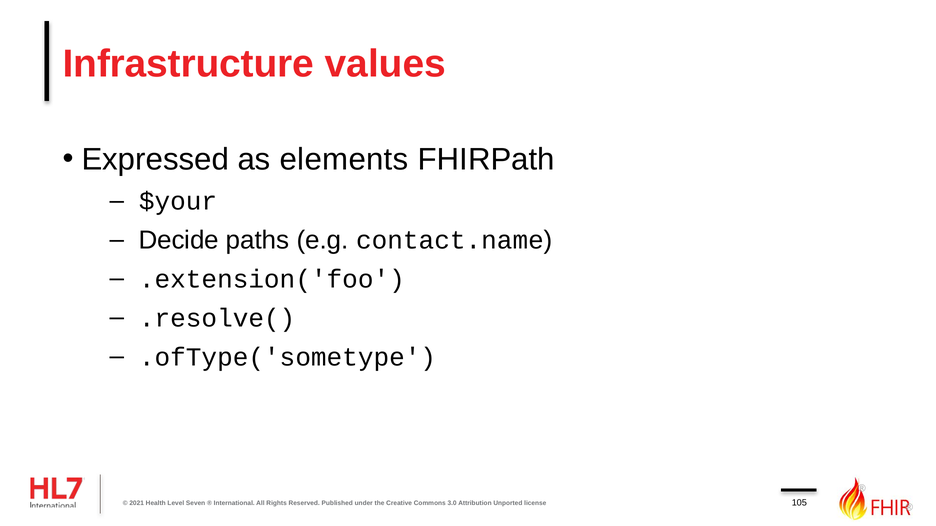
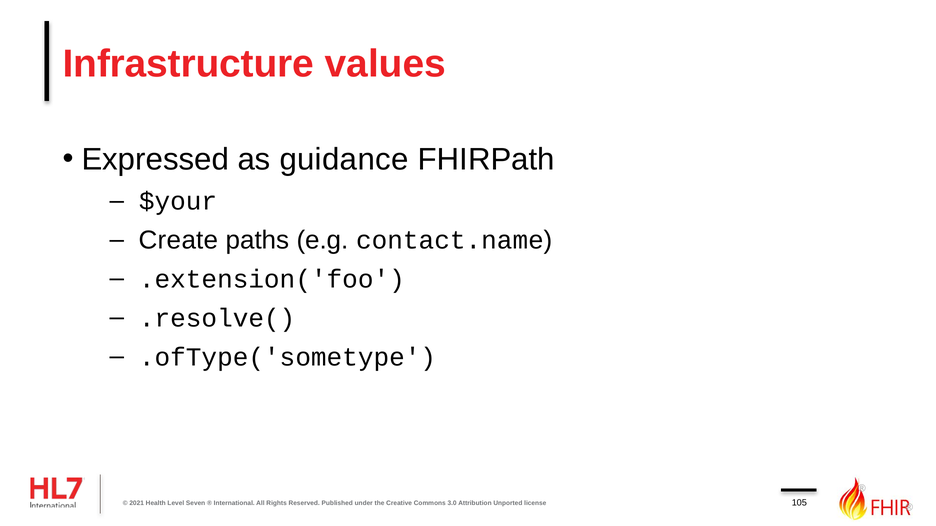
elements: elements -> guidance
Decide: Decide -> Create
